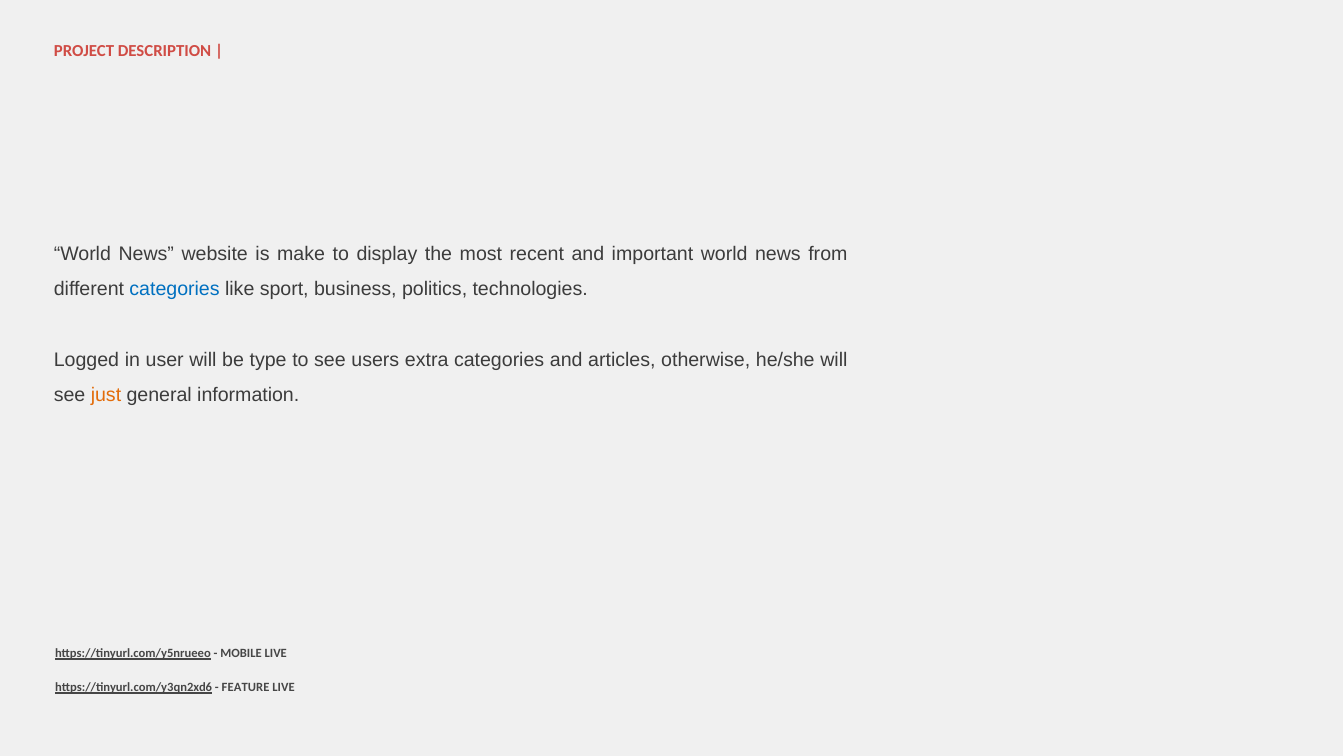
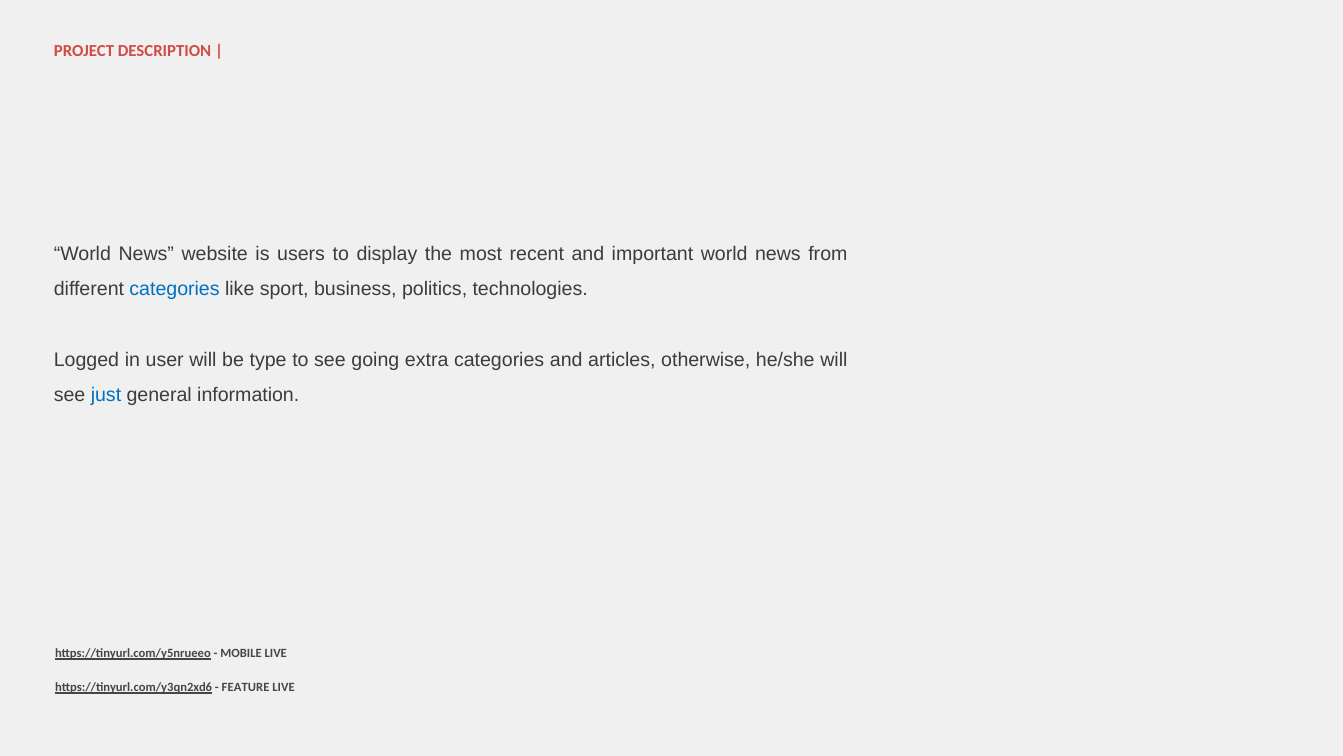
make: make -> users
users: users -> going
just colour: orange -> blue
